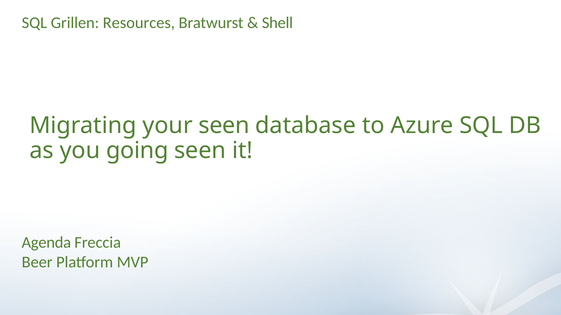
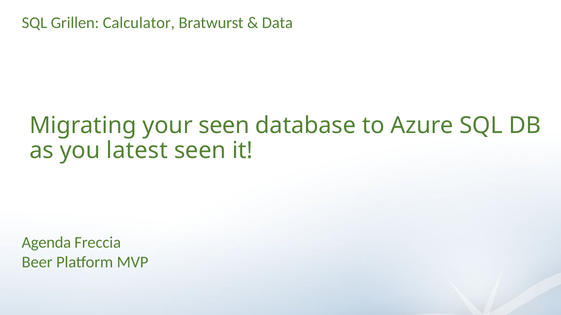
Resources: Resources -> Calculator
Shell: Shell -> Data
going: going -> latest
